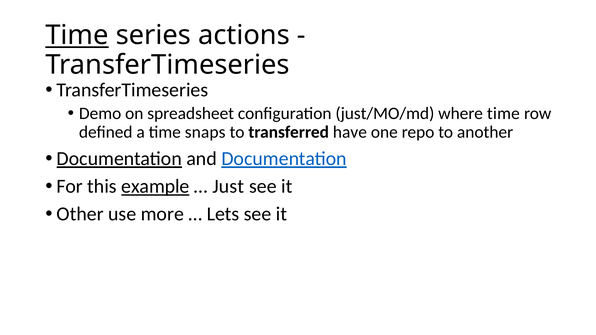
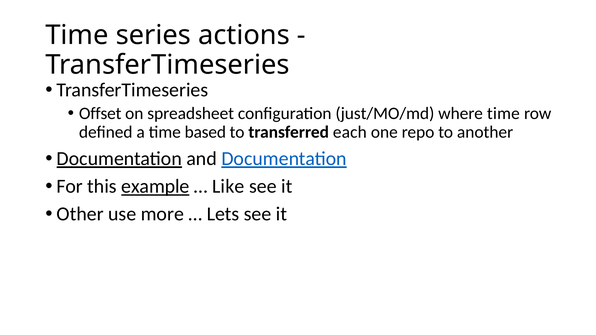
Time at (77, 35) underline: present -> none
Demo: Demo -> Offset
snaps: snaps -> based
have: have -> each
Just: Just -> Like
